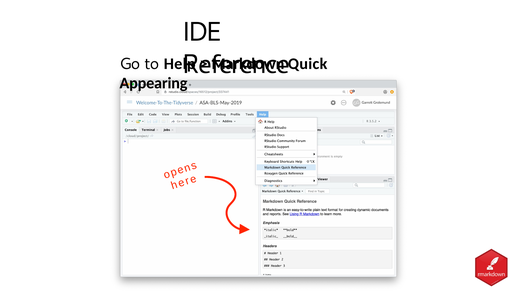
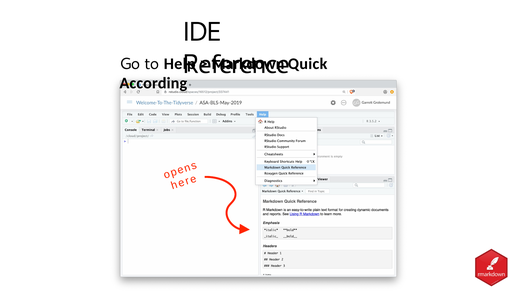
Appearing: Appearing -> According
